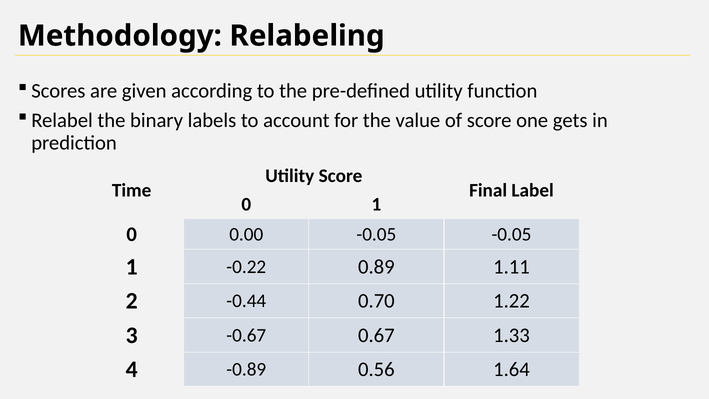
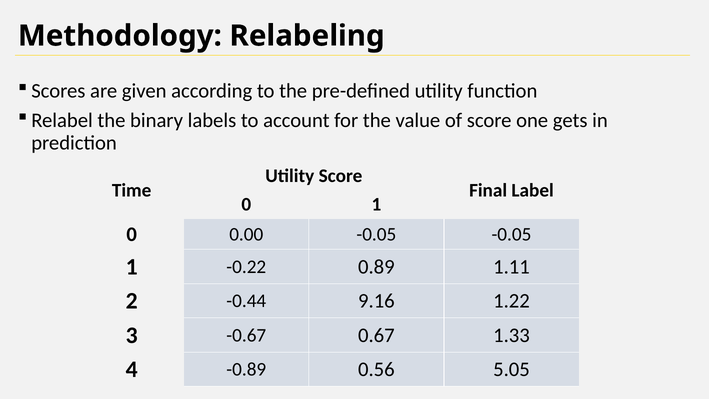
0.70: 0.70 -> 9.16
1.64: 1.64 -> 5.05
